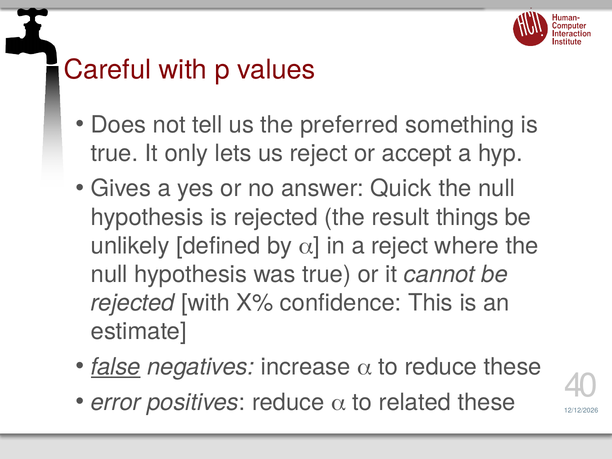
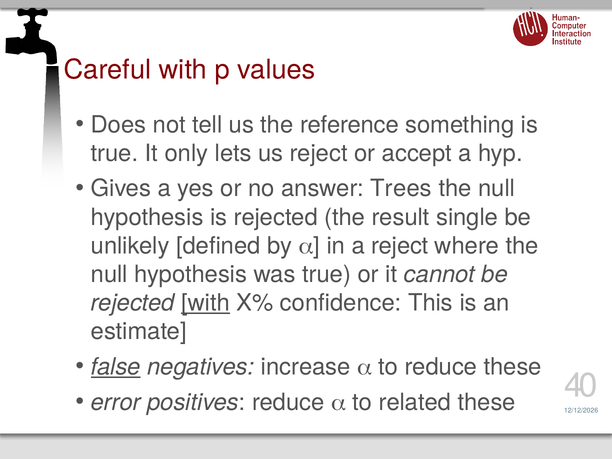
preferred: preferred -> reference
Quick: Quick -> Trees
things: things -> single
with at (206, 303) underline: none -> present
